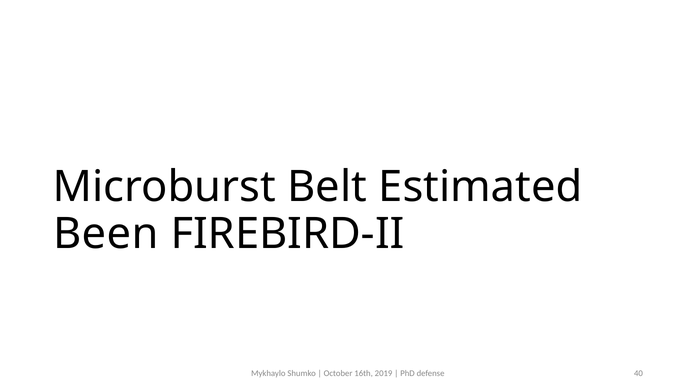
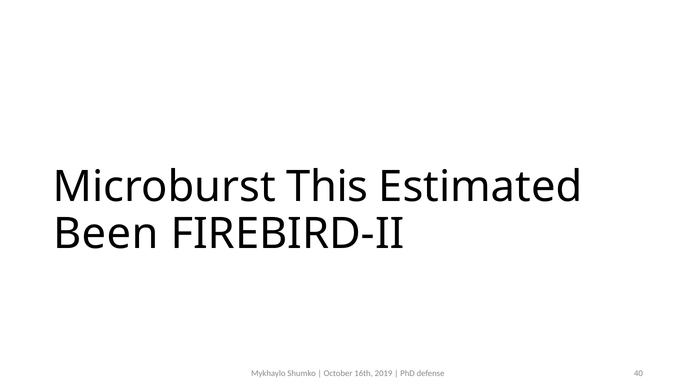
Belt: Belt -> This
